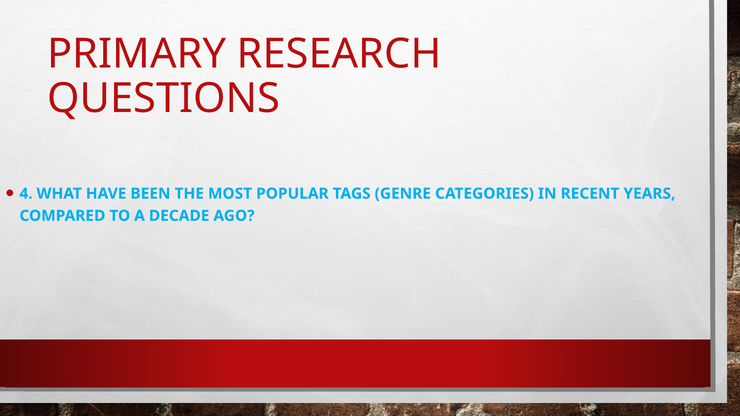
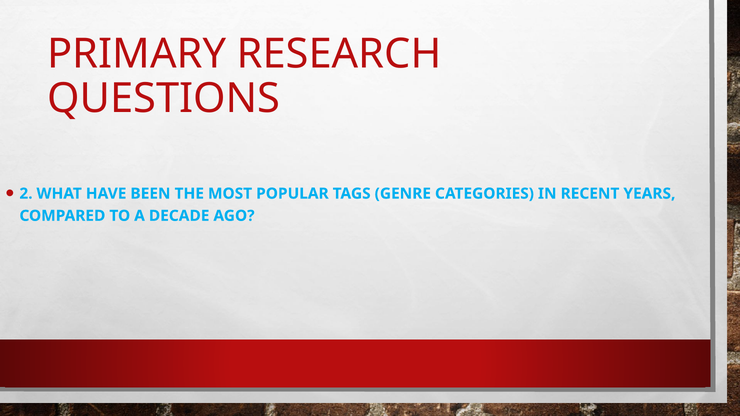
4: 4 -> 2
